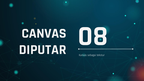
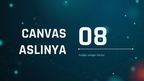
DIPUTAR: DIPUTAR -> ASLINYA
